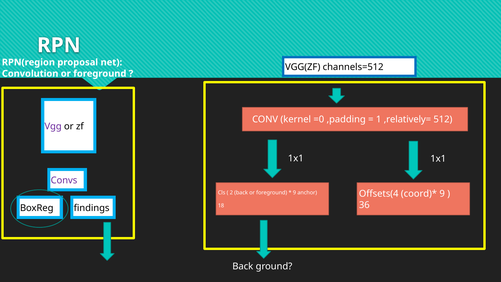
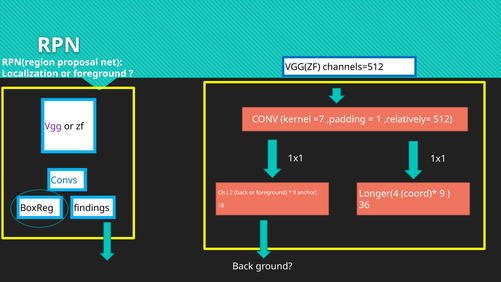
Convolution: Convolution -> Localization
=0: =0 -> =7
Convs colour: purple -> blue
Offsets(4: Offsets(4 -> Longer(4
